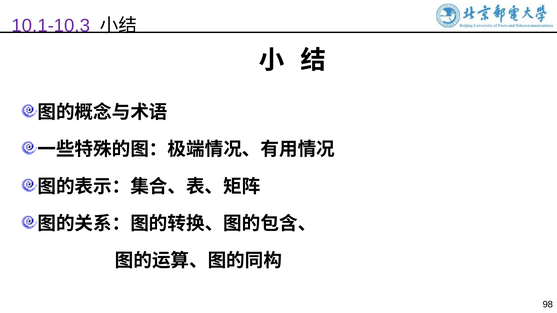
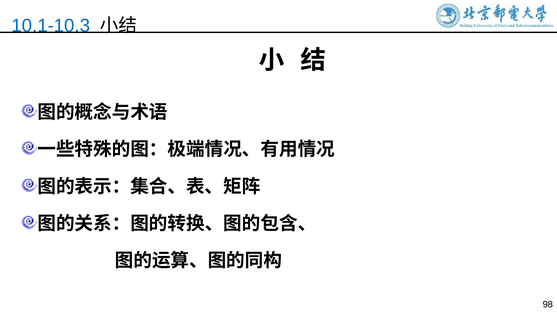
10.1-10.3 colour: purple -> blue
